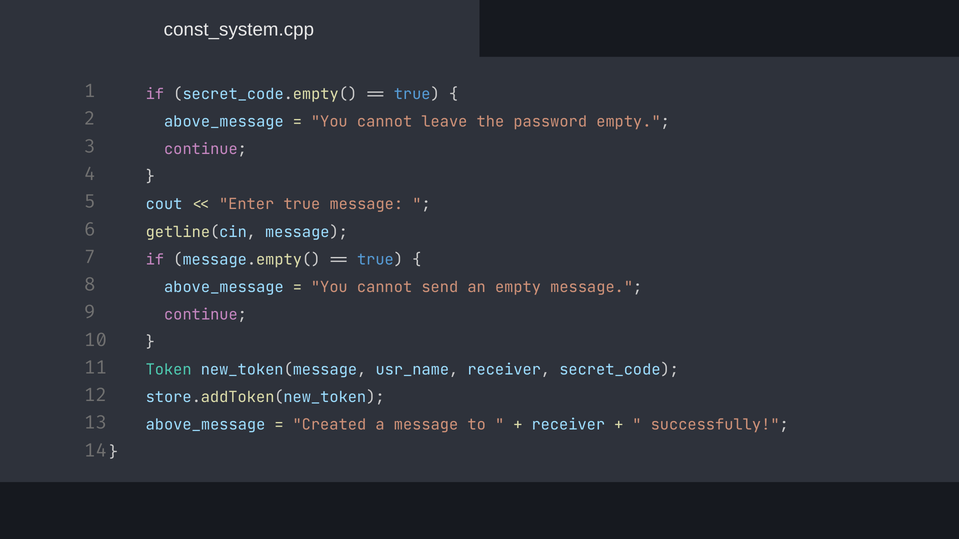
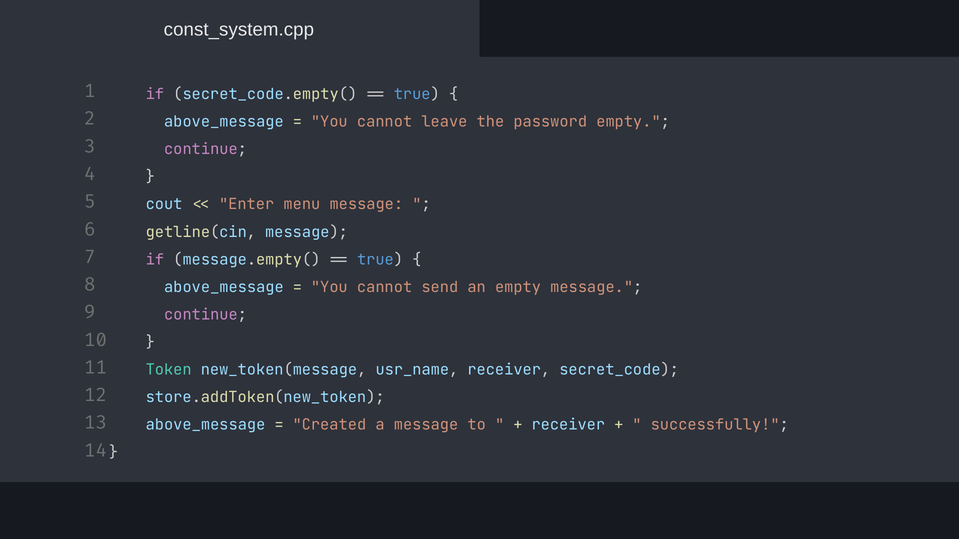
Enter true: true -> menu
